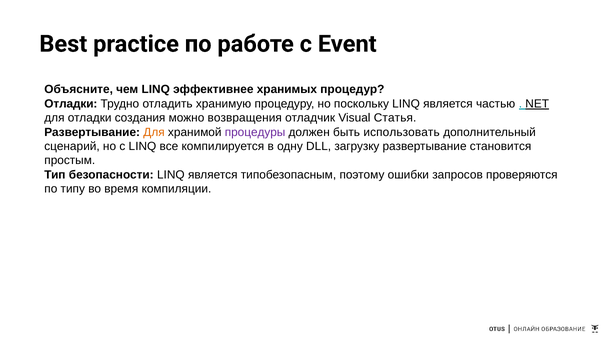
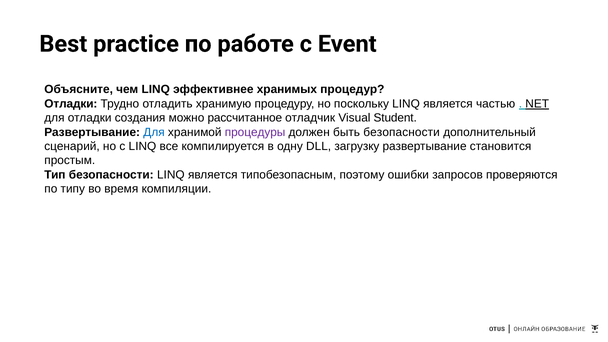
возвращения: возвращения -> рассчитанное
Статья: Статья -> Student
Для at (154, 132) colour: orange -> blue
быть использовать: использовать -> безопасности
